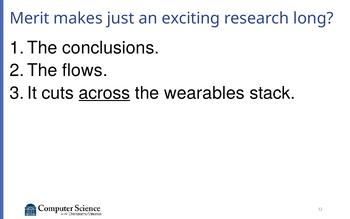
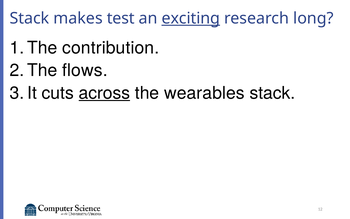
Merit at (30, 18): Merit -> Stack
just: just -> test
exciting underline: none -> present
conclusions: conclusions -> contribution
